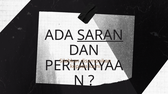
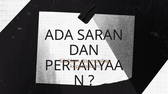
SARAN underline: present -> none
